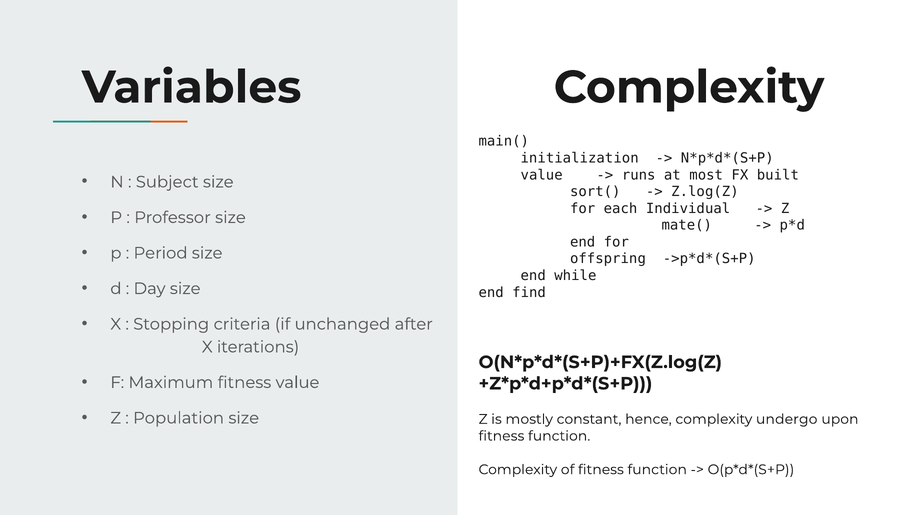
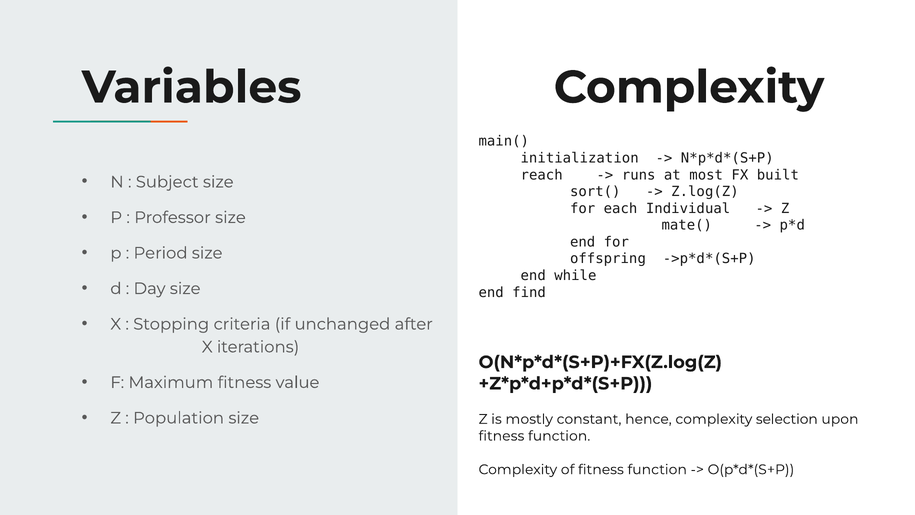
value at (542, 175): value -> reach
undergo: undergo -> selection
